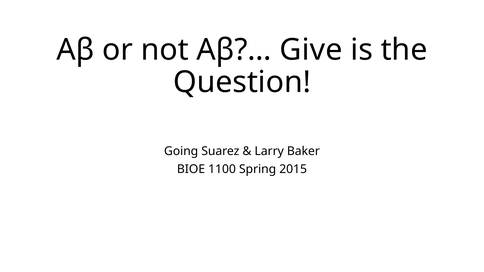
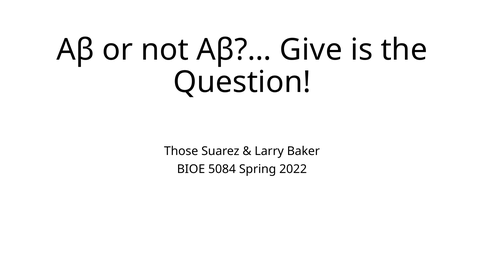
Going: Going -> Those
1100: 1100 -> 5084
2015: 2015 -> 2022
